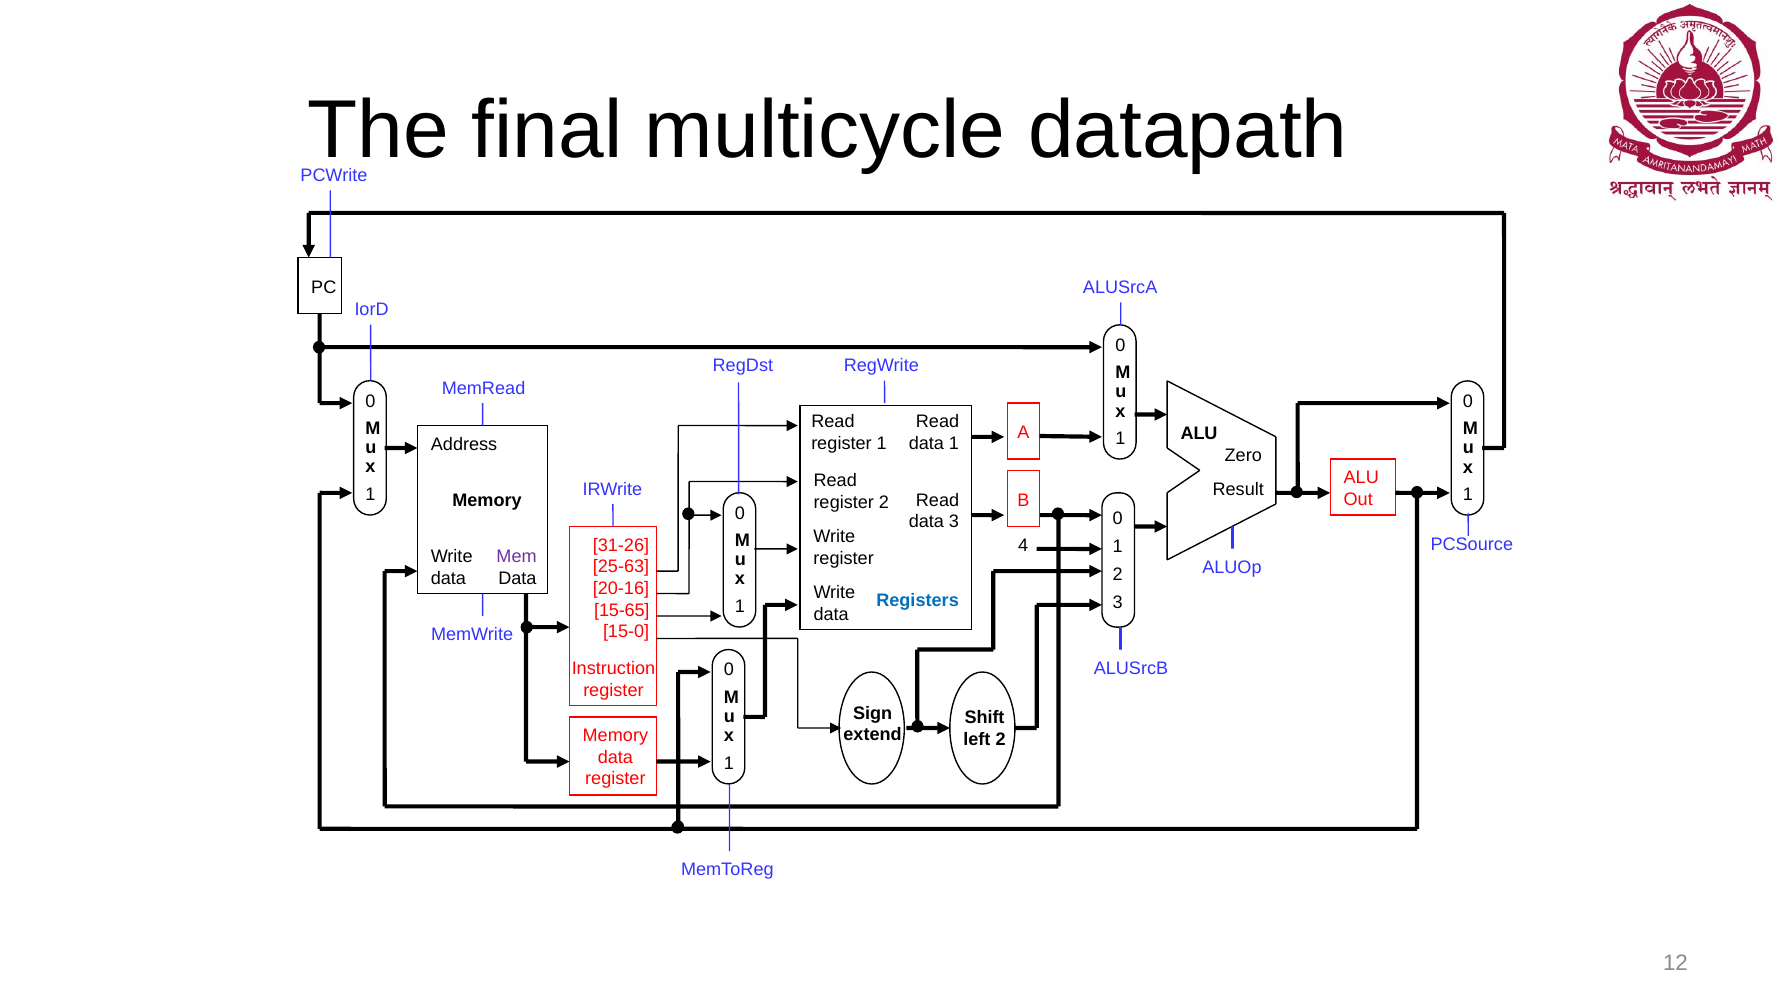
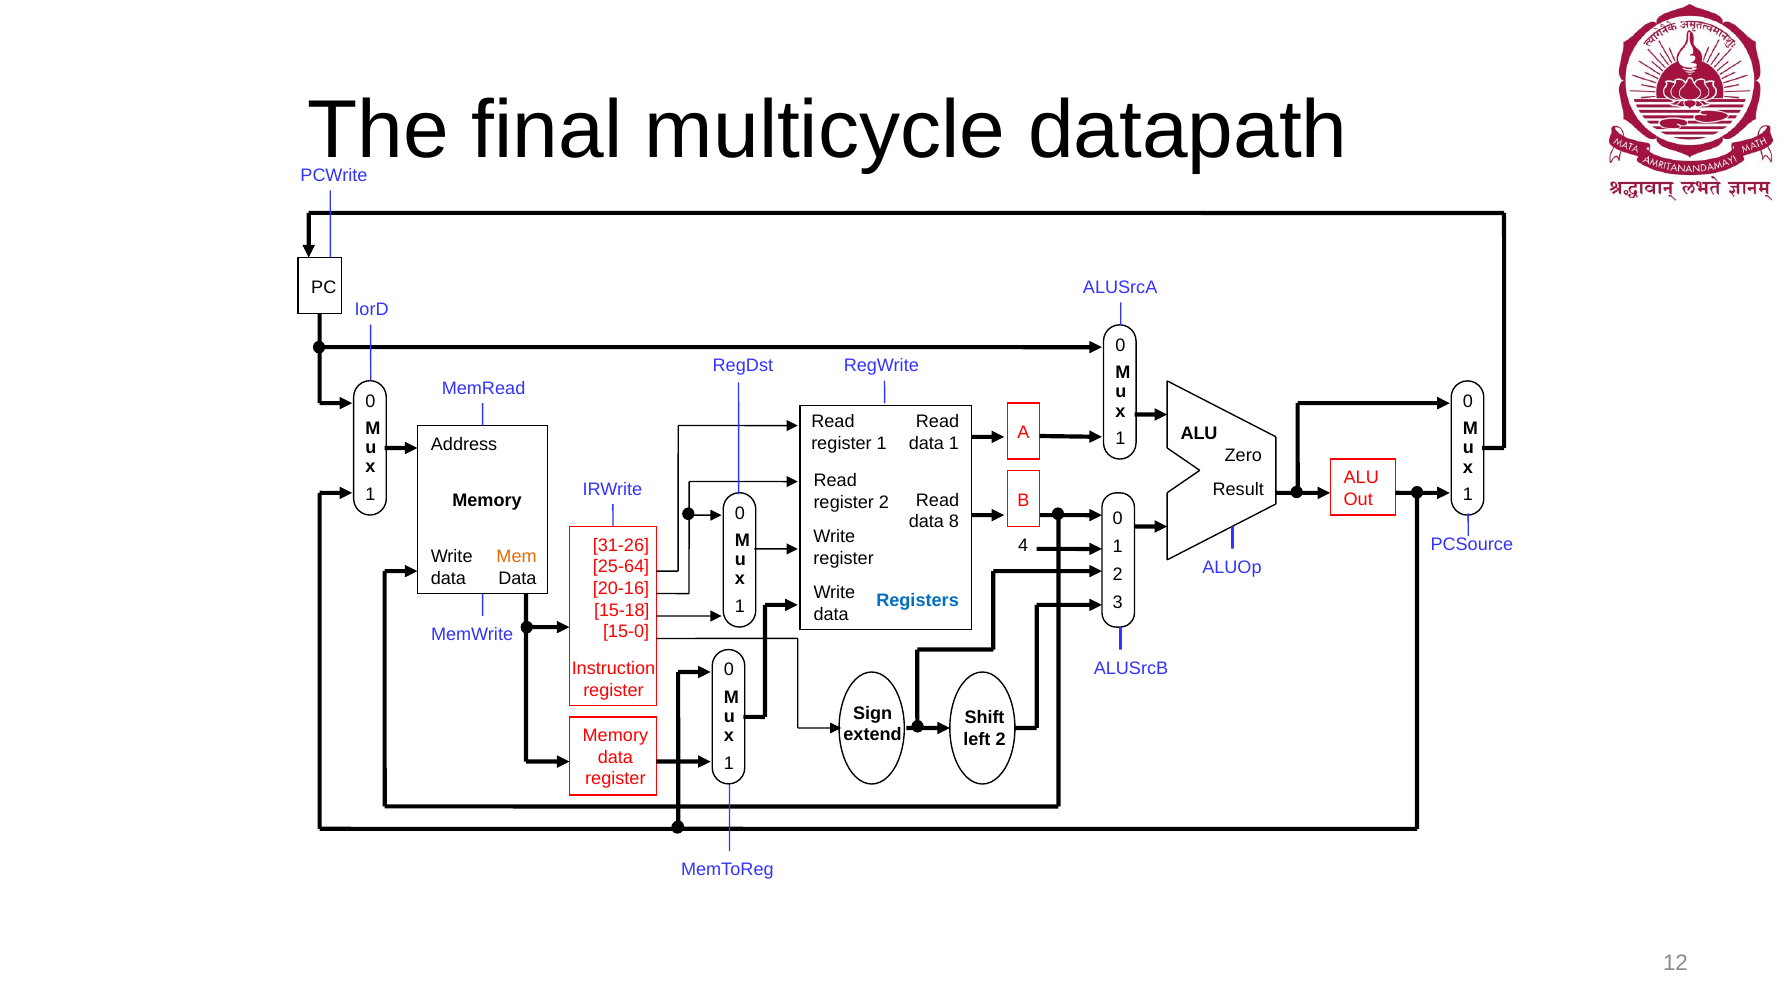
data 3: 3 -> 8
Mem colour: purple -> orange
25-63: 25-63 -> 25-64
15-65: 15-65 -> 15-18
